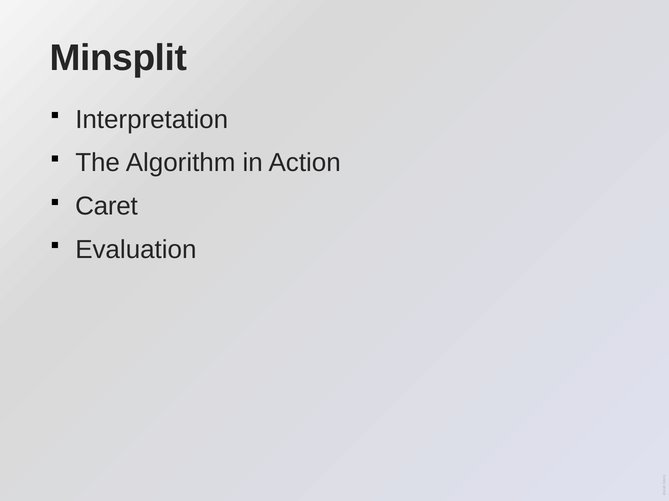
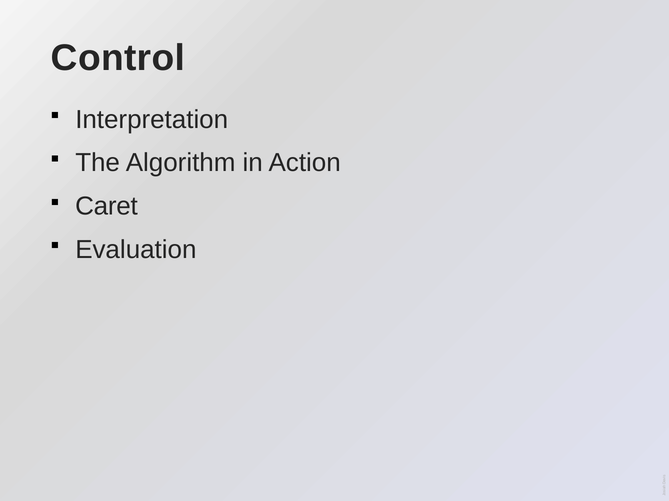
Minsplit: Minsplit -> Control
